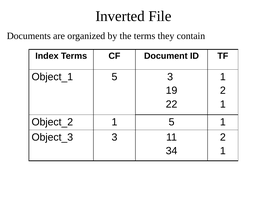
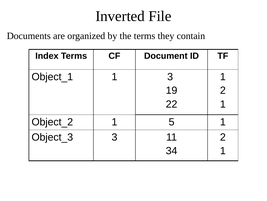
5 at (114, 77): 5 -> 1
